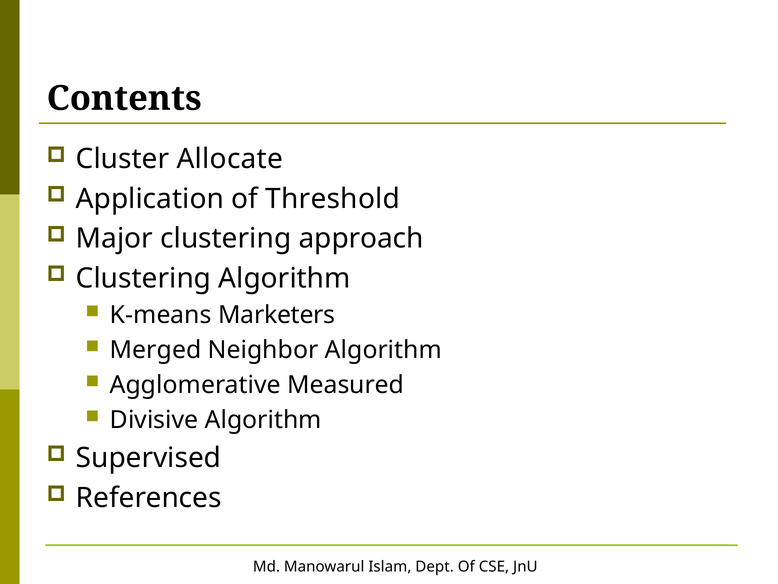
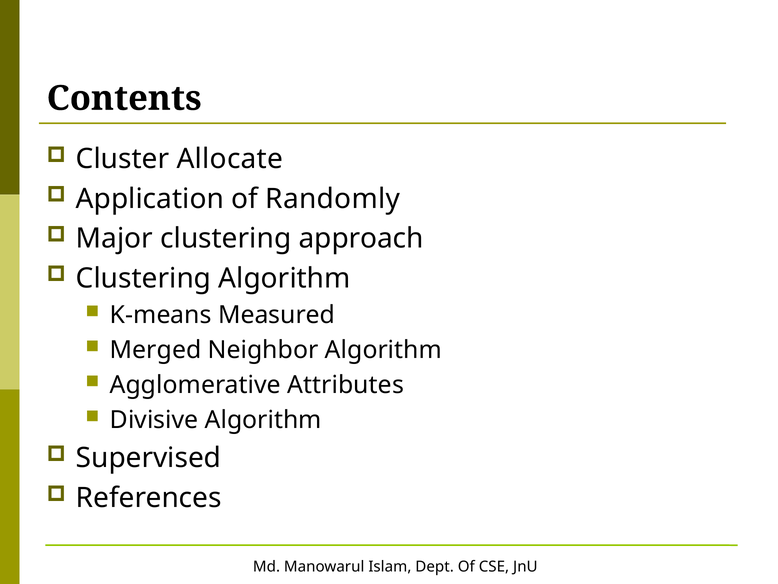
Threshold: Threshold -> Randomly
Marketers: Marketers -> Measured
Measured: Measured -> Attributes
